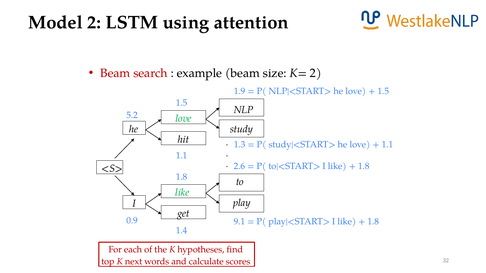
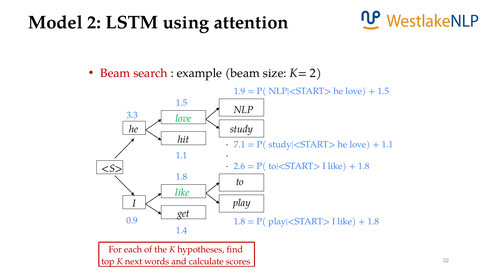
5.2: 5.2 -> 3.3
1.3: 1.3 -> 7.1
9.1 at (239, 222): 9.1 -> 1.8
